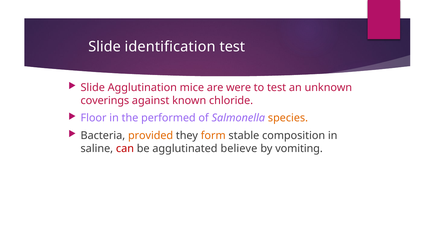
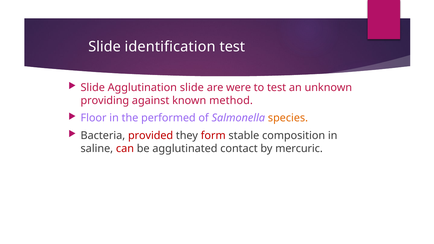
Agglutination mice: mice -> slide
coverings: coverings -> providing
chloride: chloride -> method
provided colour: orange -> red
form colour: orange -> red
believe: believe -> contact
vomiting: vomiting -> mercuric
